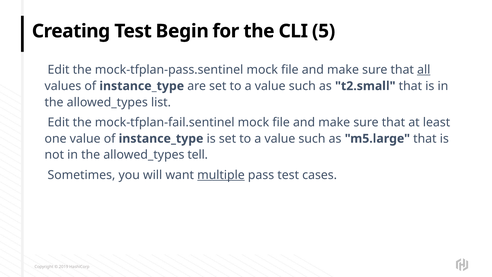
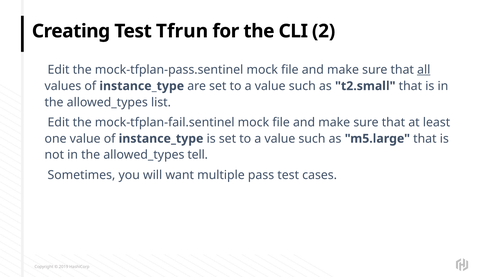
Begin: Begin -> Tfrun
5: 5 -> 2
multiple underline: present -> none
